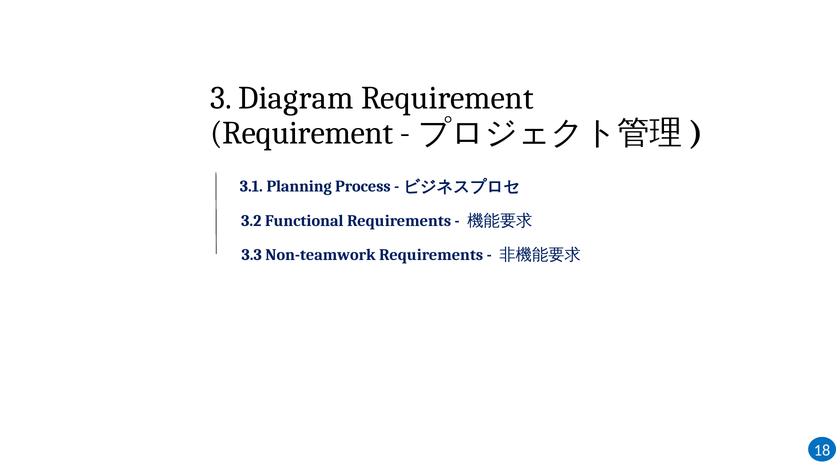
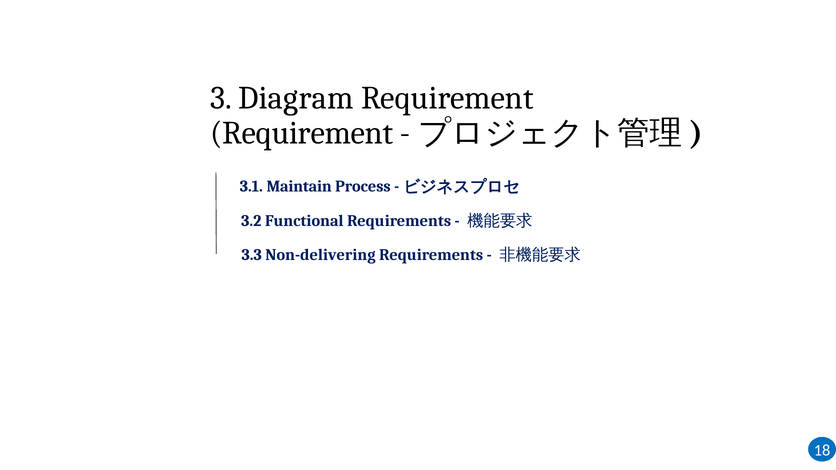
Planning: Planning -> Maintain
Non-teamwork: Non-teamwork -> Non-delivering
